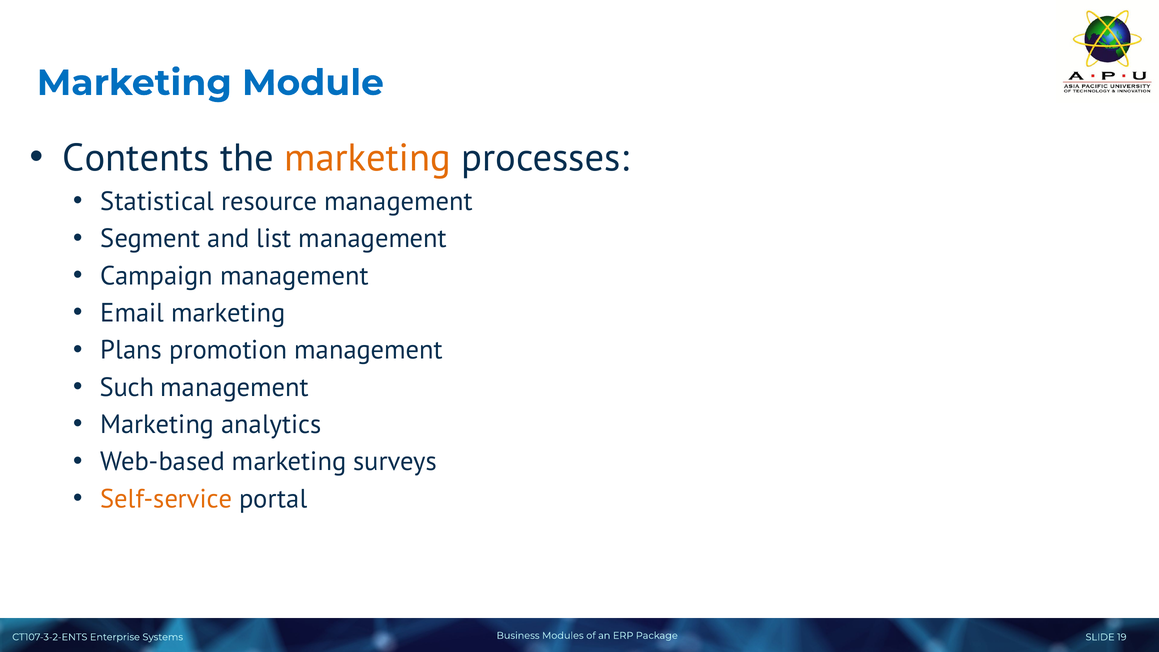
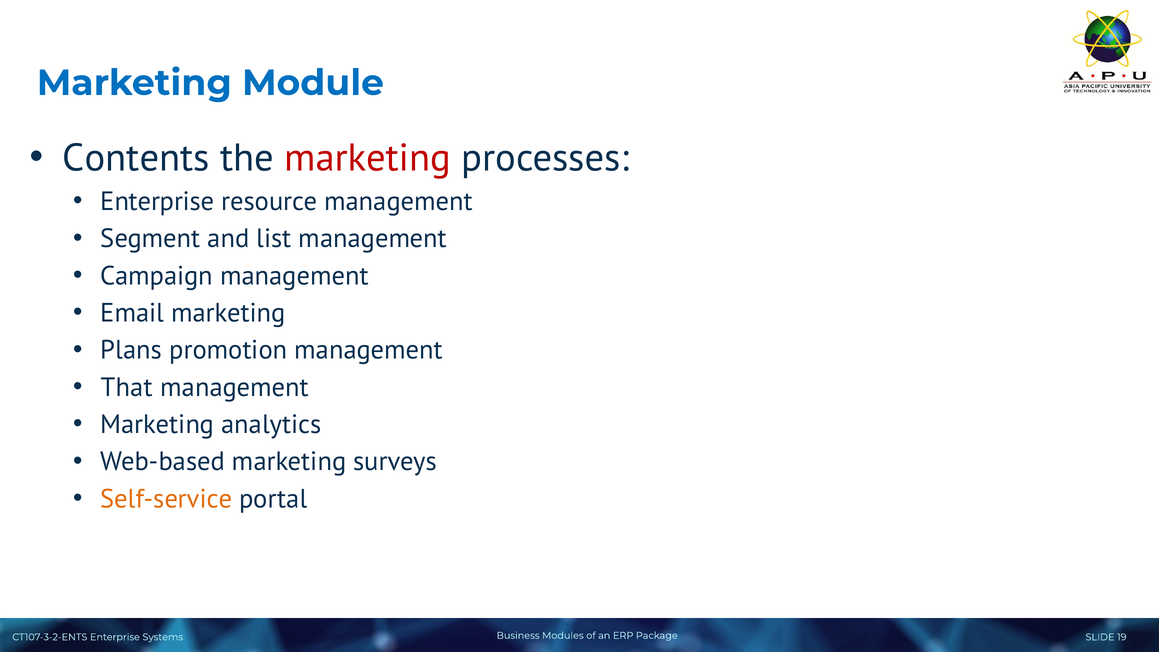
marketing at (368, 158) colour: orange -> red
Statistical at (157, 201): Statistical -> Enterprise
Such: Such -> That
